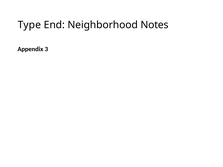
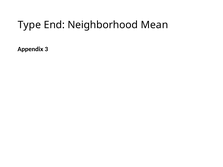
Notes: Notes -> Mean
